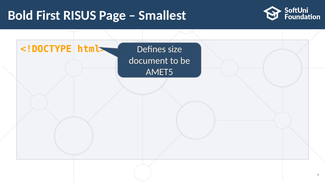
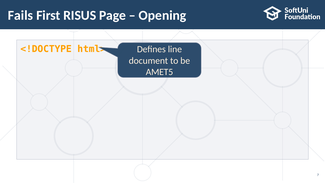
Bold: Bold -> Fails
Smallest: Smallest -> Opening
size: size -> line
